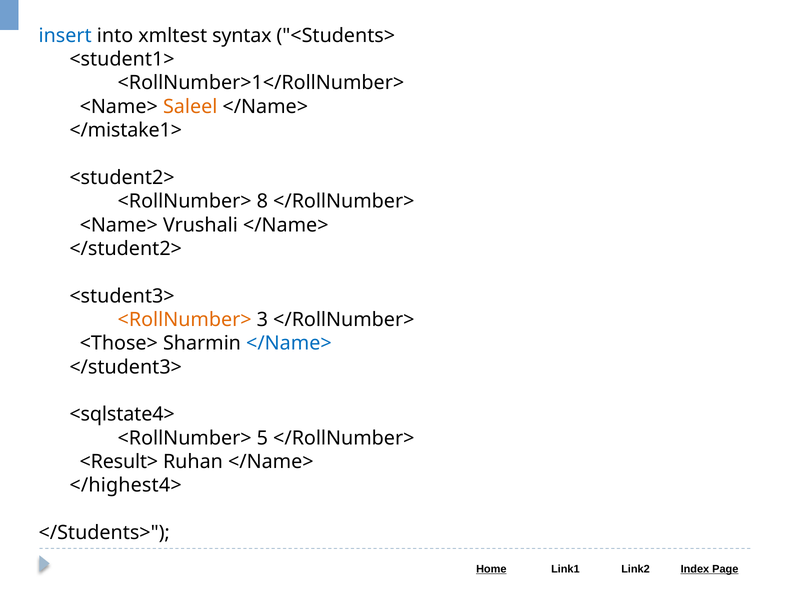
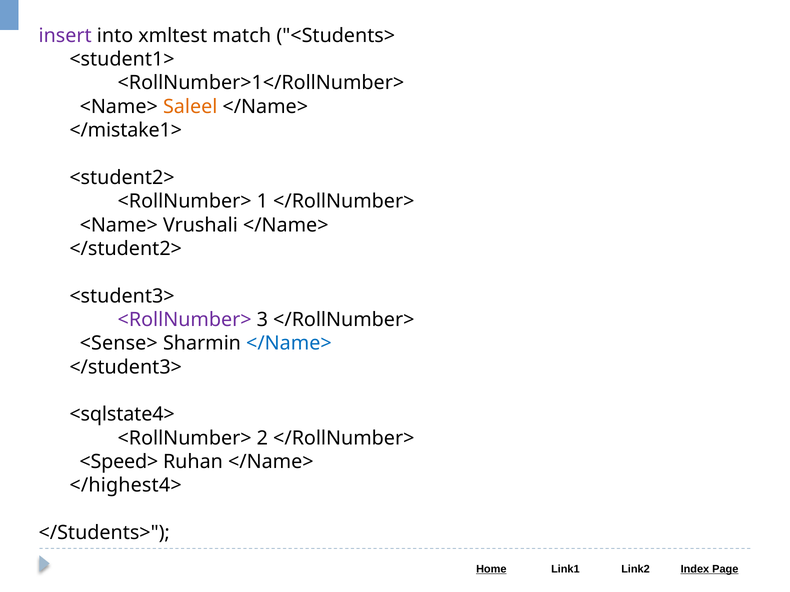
insert colour: blue -> purple
syntax: syntax -> match
8: 8 -> 1
<RollNumber> at (185, 320) colour: orange -> purple
<Those>: <Those> -> <Sense>
5: 5 -> 2
<Result>: <Result> -> <Speed>
